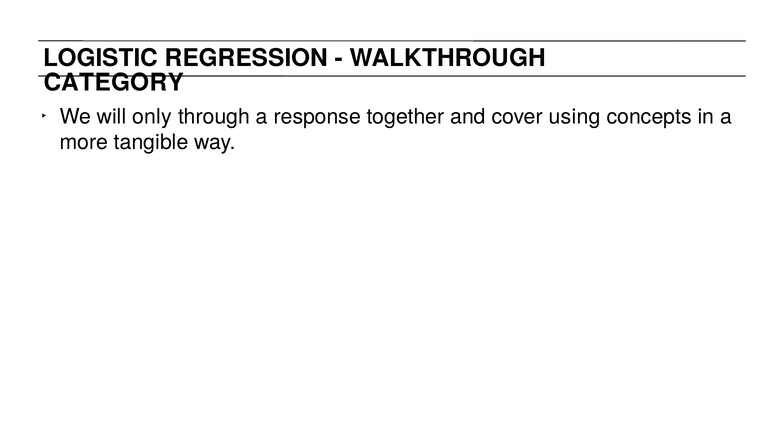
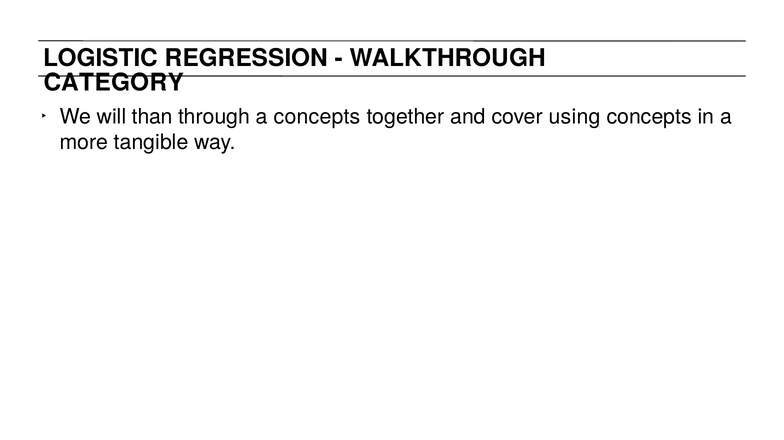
only: only -> than
a response: response -> concepts
